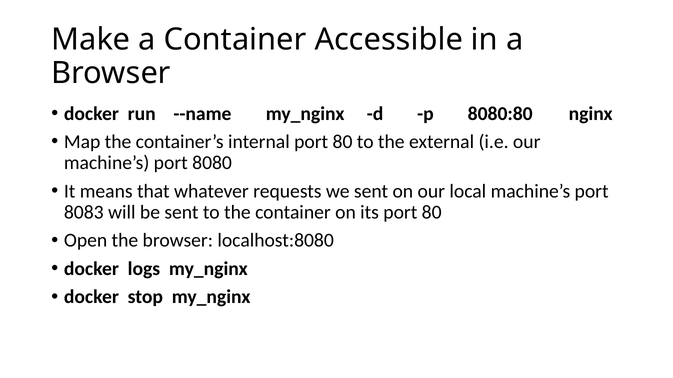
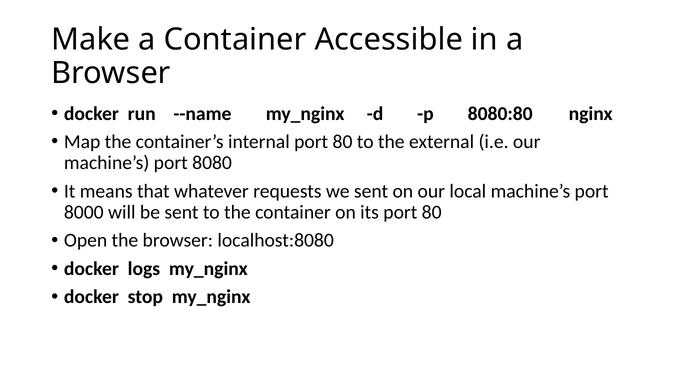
8083: 8083 -> 8000
